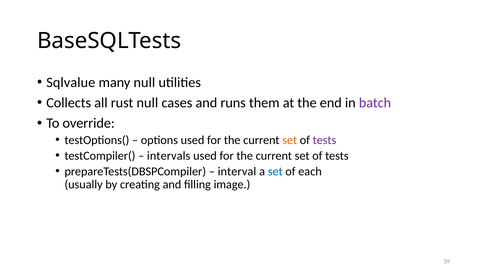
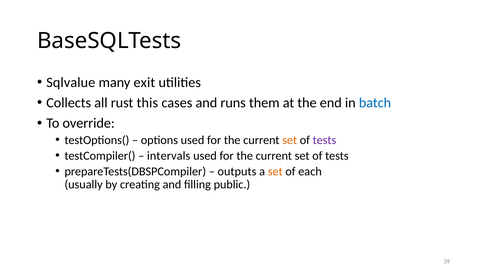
many null: null -> exit
rust null: null -> this
batch colour: purple -> blue
interval: interval -> outputs
set at (275, 171) colour: blue -> orange
image: image -> public
